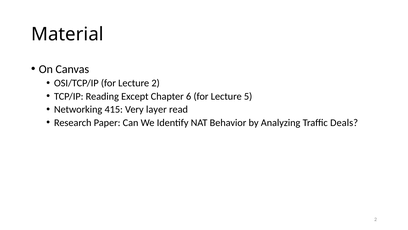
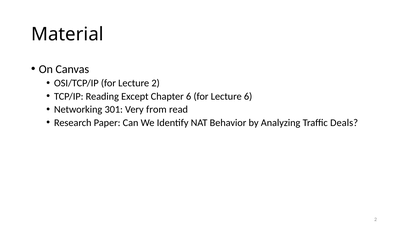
Lecture 5: 5 -> 6
415: 415 -> 301
layer: layer -> from
